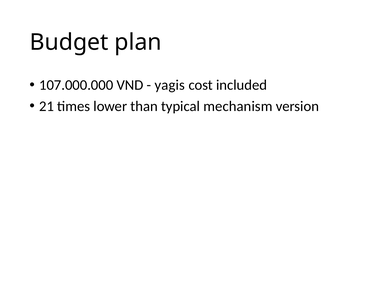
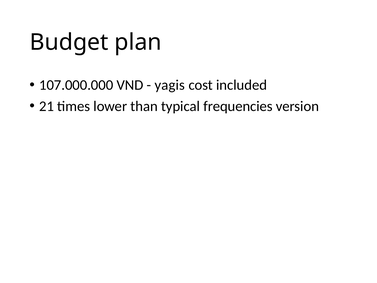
mechanism: mechanism -> frequencies
